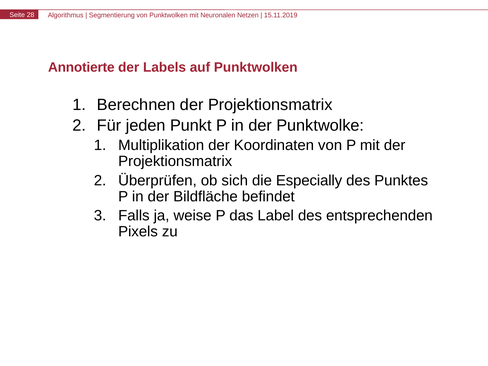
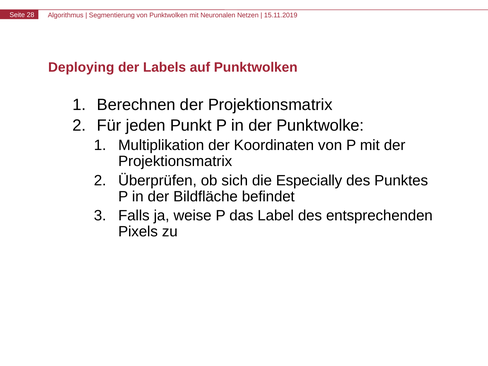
Annotierte: Annotierte -> Deploying
